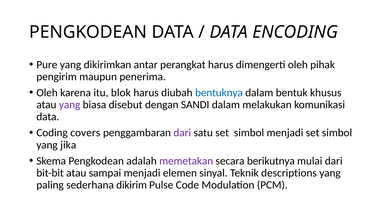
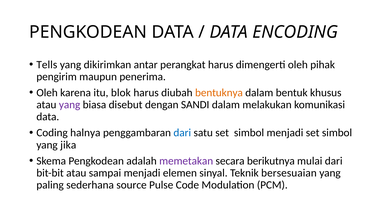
Pure: Pure -> Tells
bentuknya colour: blue -> orange
covers: covers -> halnya
dari at (182, 133) colour: purple -> blue
descriptions: descriptions -> bersesuaian
dikirim: dikirim -> source
